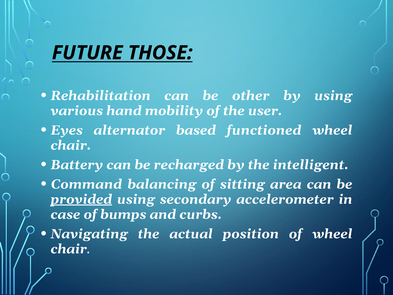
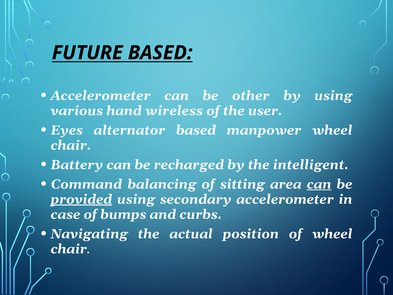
FUTURE THOSE: THOSE -> BASED
Rehabilitation at (101, 96): Rehabilitation -> Accelerometer
mobility: mobility -> wireless
functioned: functioned -> manpower
can at (319, 184) underline: none -> present
